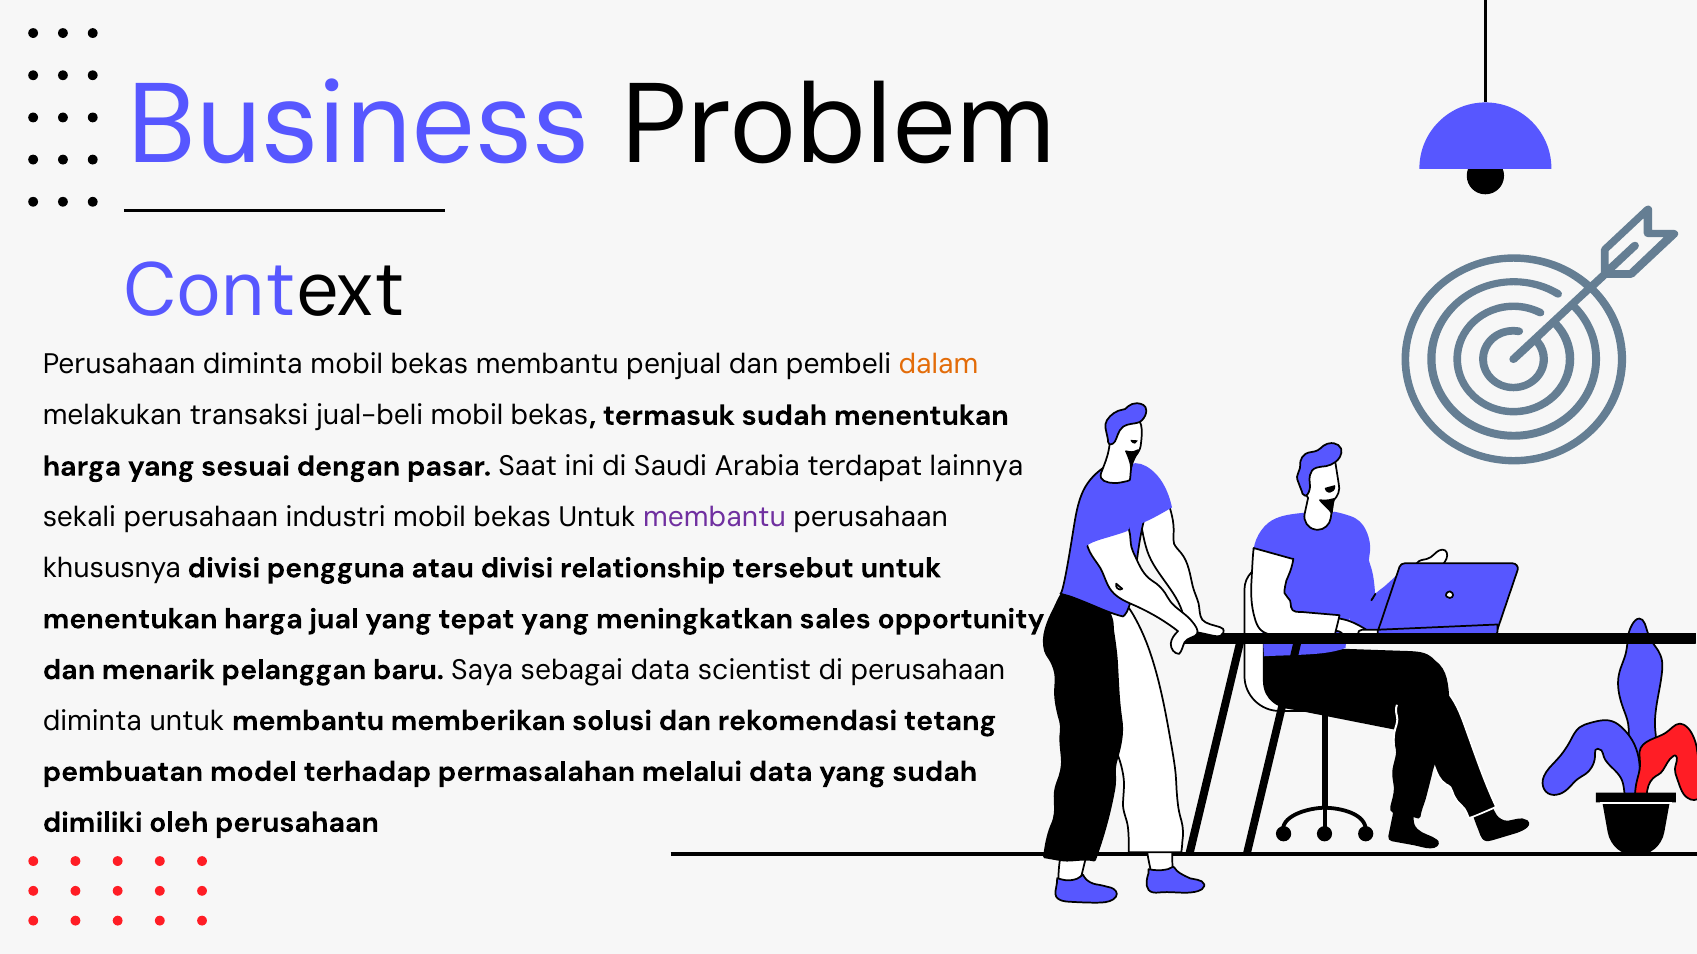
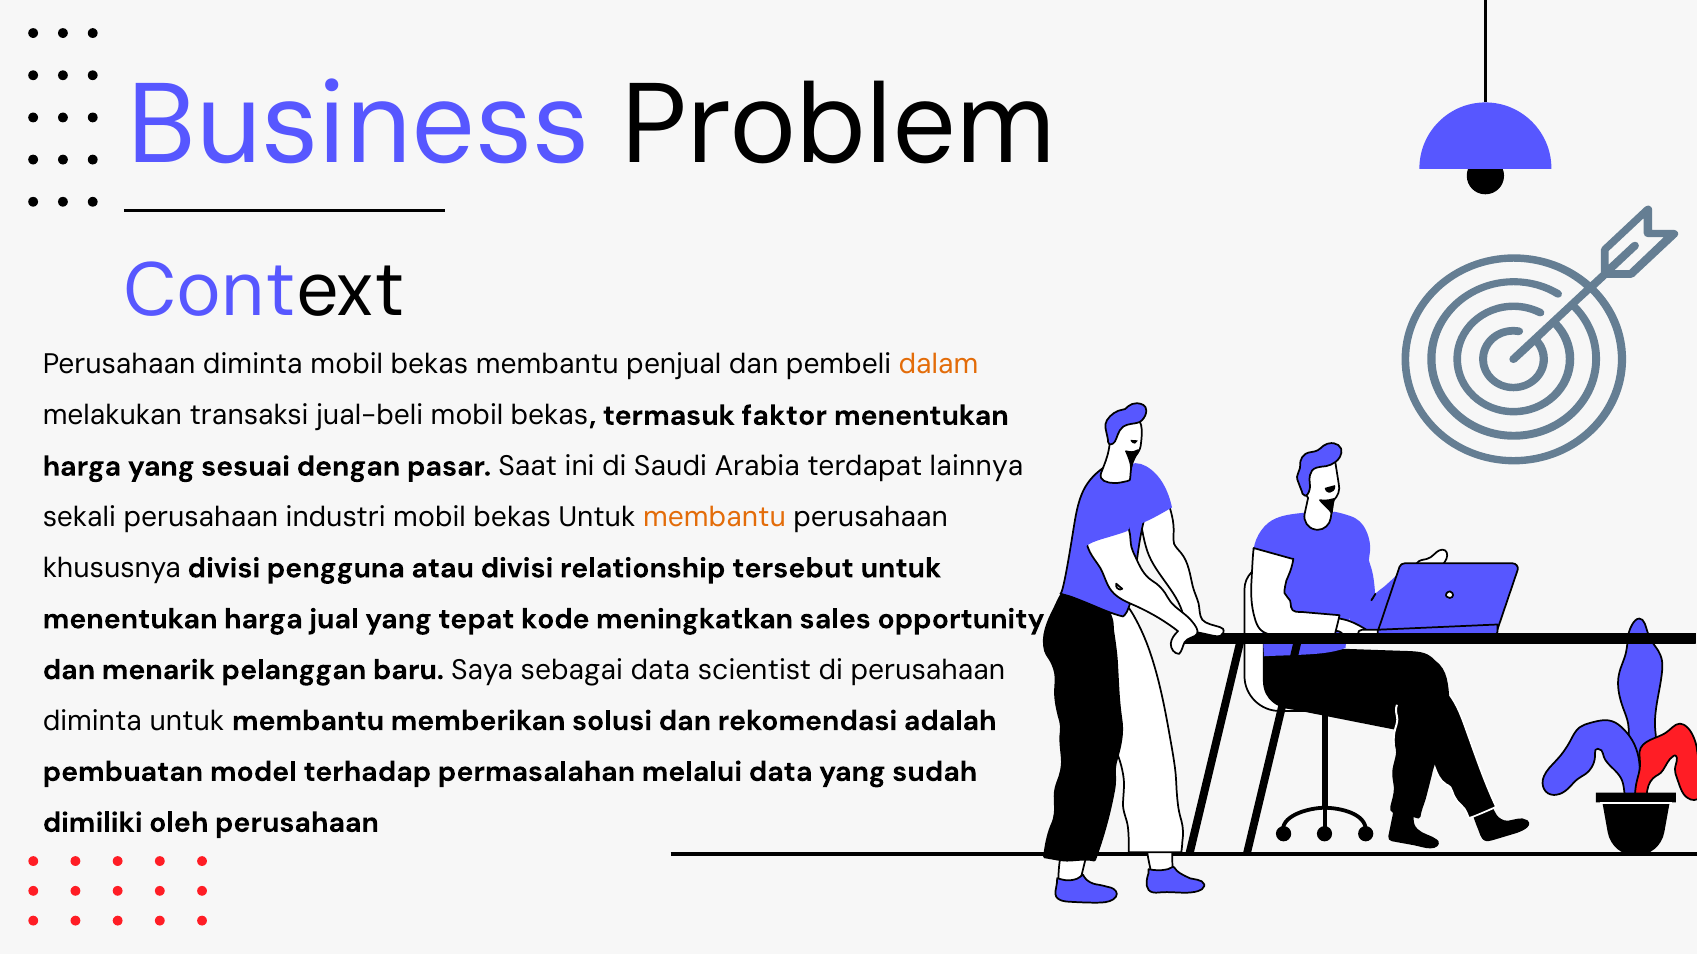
termasuk sudah: sudah -> faktor
membantu at (715, 518) colour: purple -> orange
tepat yang: yang -> kode
tetang: tetang -> adalah
